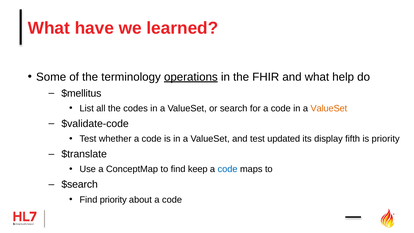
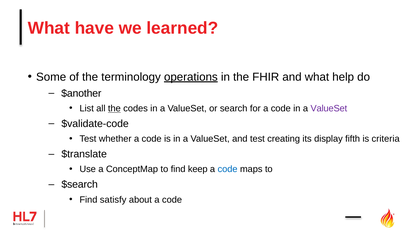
$mellitus: $mellitus -> $another
the at (114, 108) underline: none -> present
ValueSet at (329, 108) colour: orange -> purple
updated: updated -> creating
is priority: priority -> criteria
Find priority: priority -> satisfy
